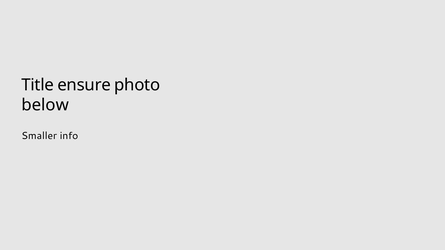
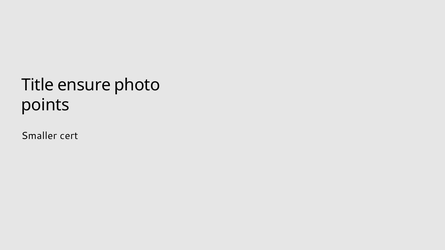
below: below -> points
info: info -> cert
